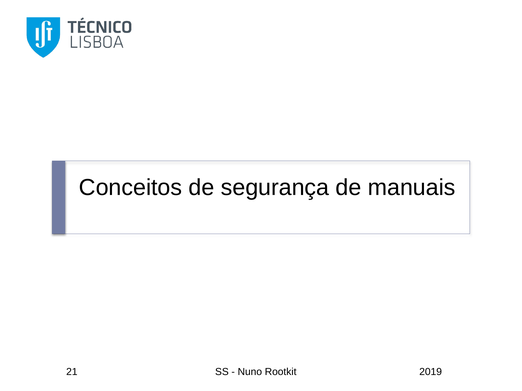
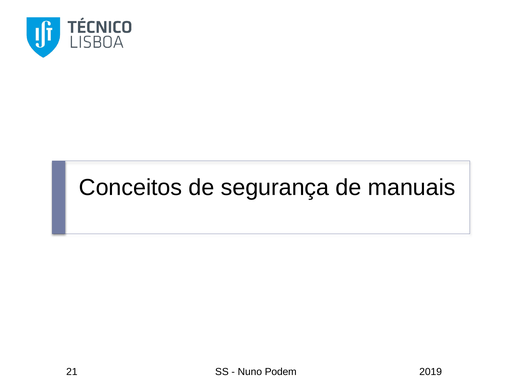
Rootkit: Rootkit -> Podem
